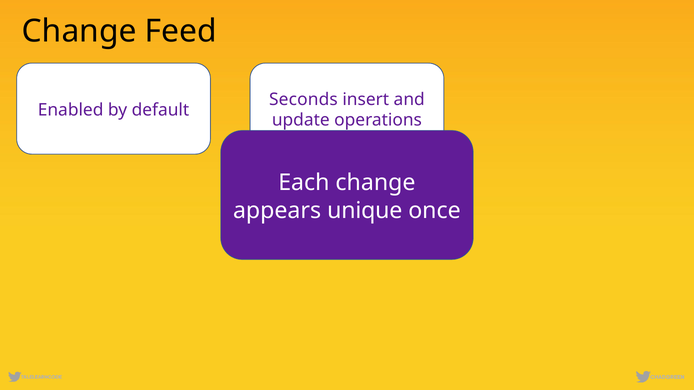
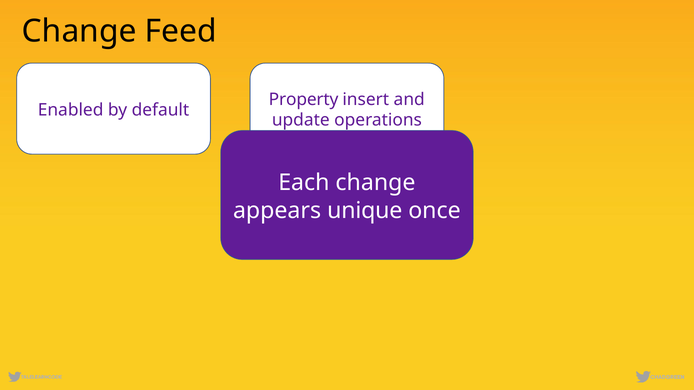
Seconds: Seconds -> Property
